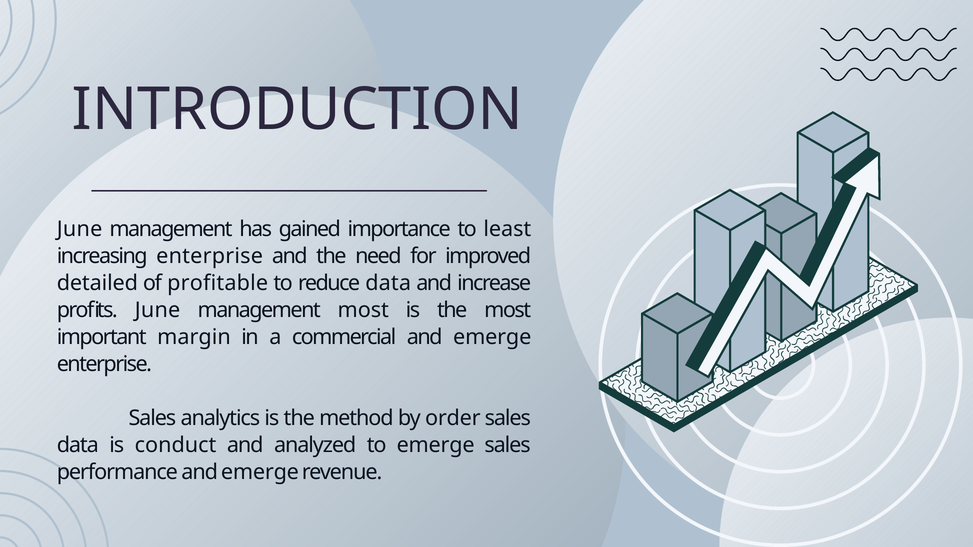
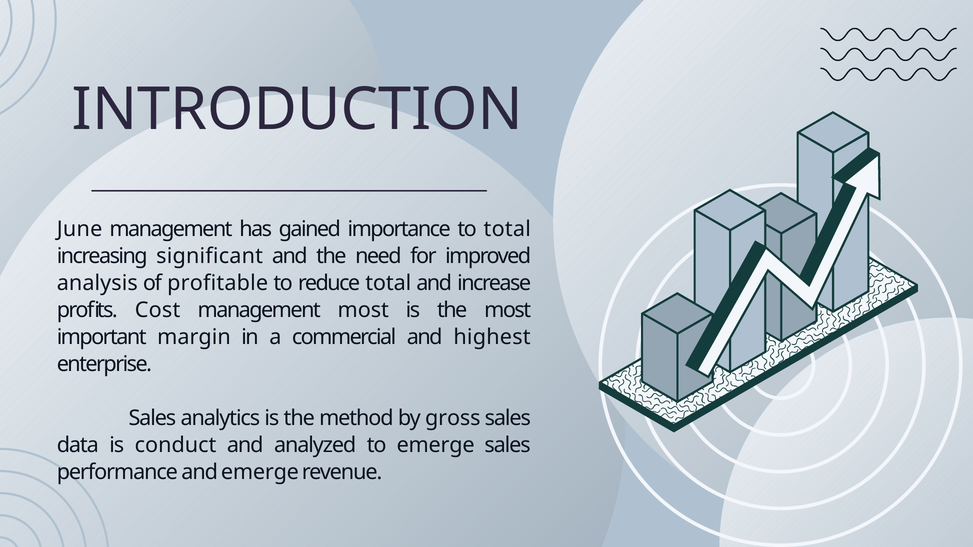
to least: least -> total
increasing enterprise: enterprise -> significant
detailed: detailed -> analysis
reduce data: data -> total
profits June: June -> Cost
commercial and emerge: emerge -> highest
order: order -> gross
